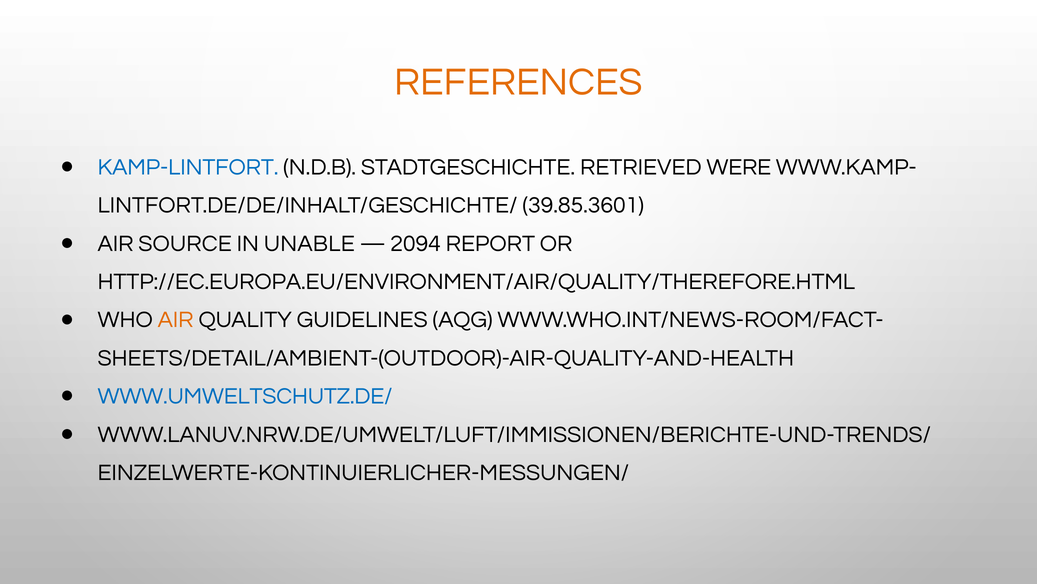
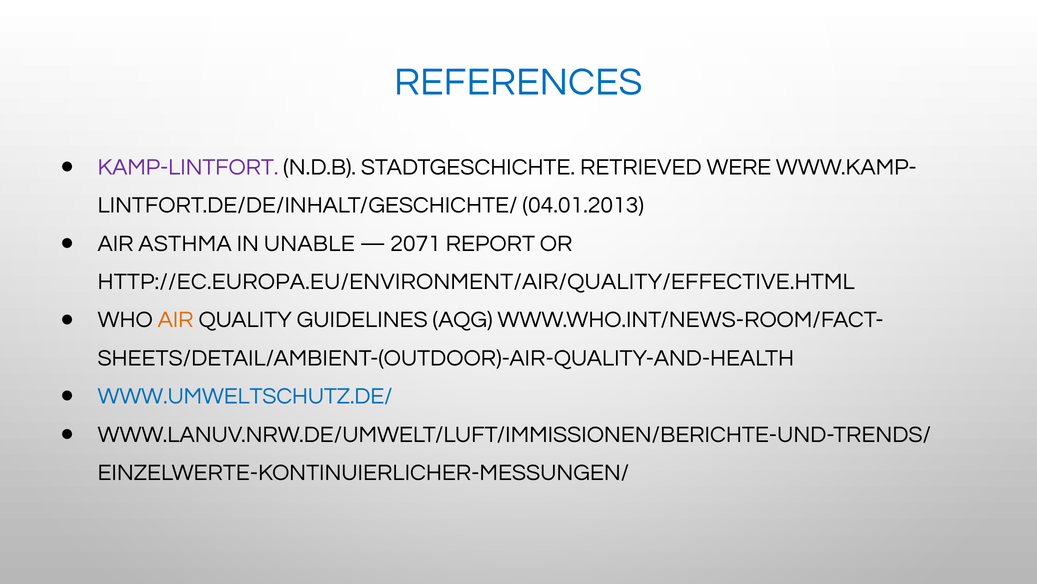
REFERENCES colour: orange -> blue
KAMP-LINTFORT colour: blue -> purple
39.85.3601: 39.85.3601 -> 04.01.2013
SOURCE: SOURCE -> ASTHMA
2094: 2094 -> 2071
HTTP://EC.EUROPA.EU/ENVIRONMENT/AIR/QUALITY/THEREFORE.HTML: HTTP://EC.EUROPA.EU/ENVIRONMENT/AIR/QUALITY/THEREFORE.HTML -> HTTP://EC.EUROPA.EU/ENVIRONMENT/AIR/QUALITY/EFFECTIVE.HTML
